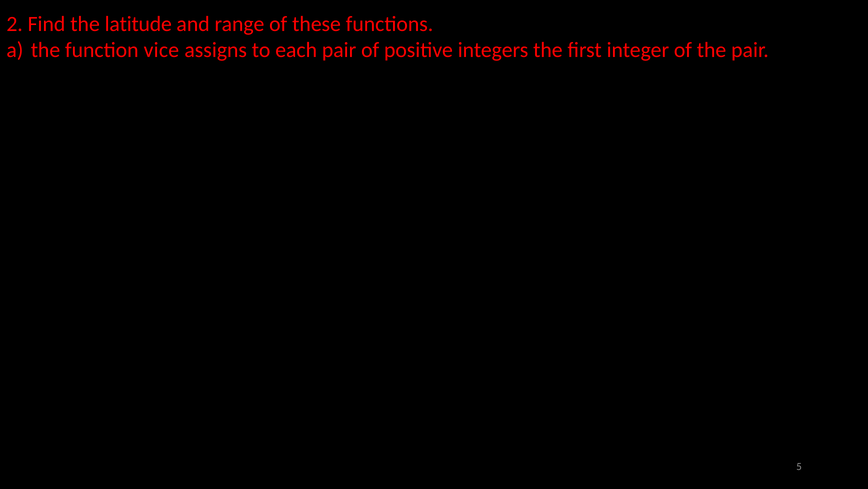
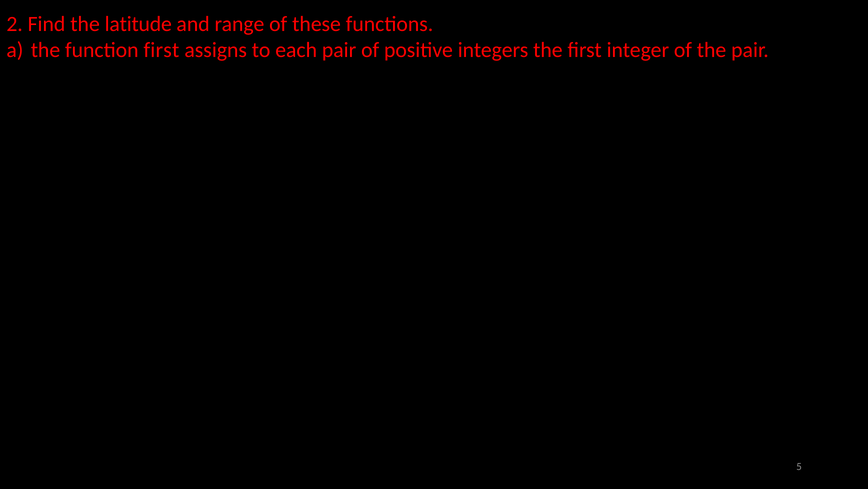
function vice: vice -> first
